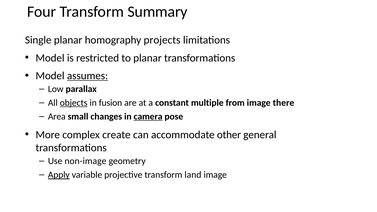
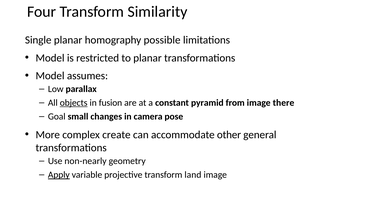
Summary: Summary -> Similarity
projects: projects -> possible
assumes underline: present -> none
multiple: multiple -> pyramid
Area: Area -> Goal
camera underline: present -> none
non-image: non-image -> non-nearly
